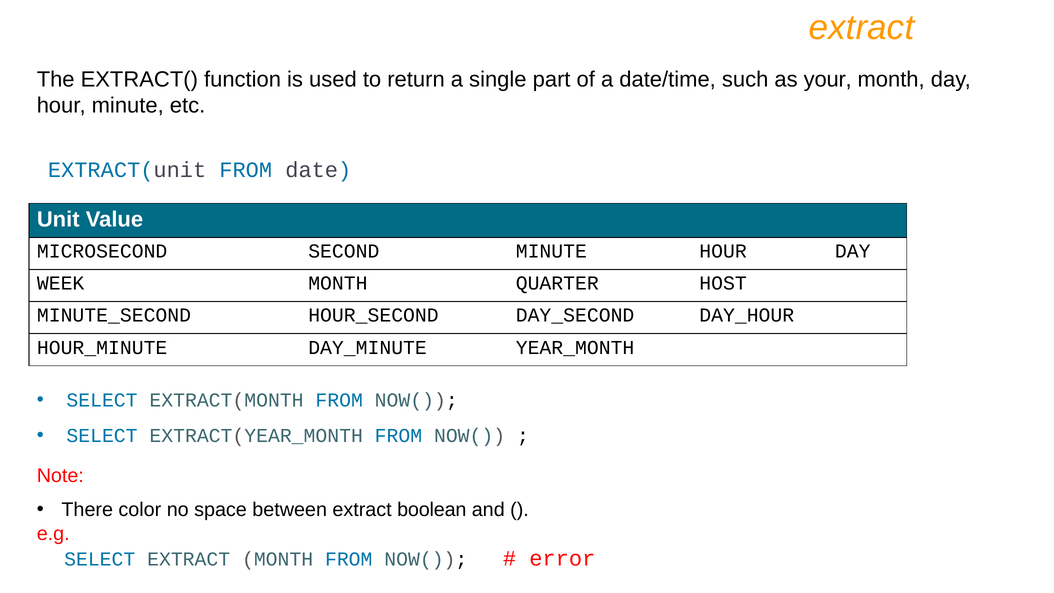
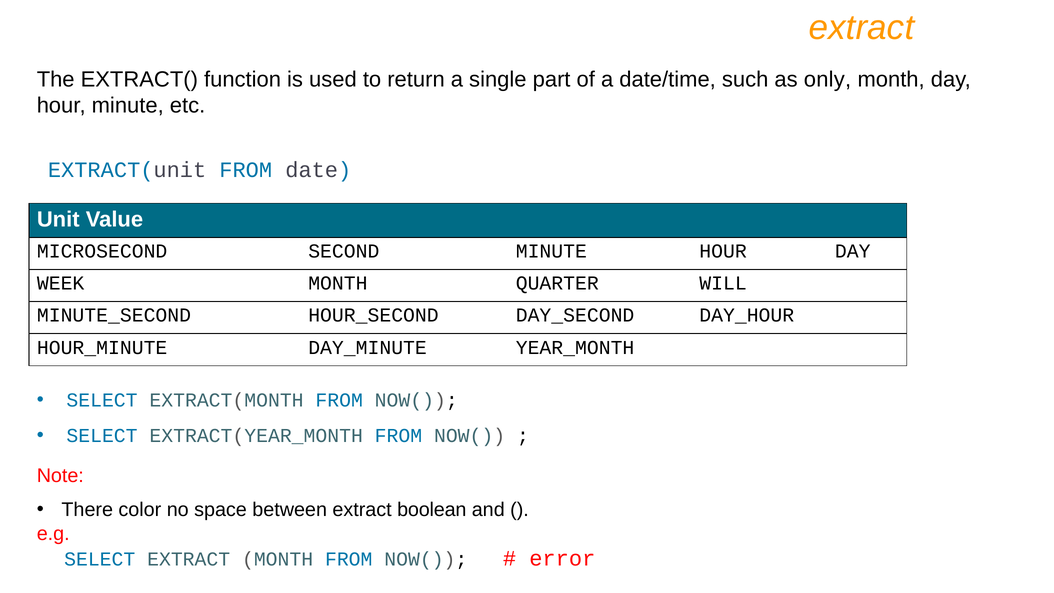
your: your -> only
HOST: HOST -> WILL
